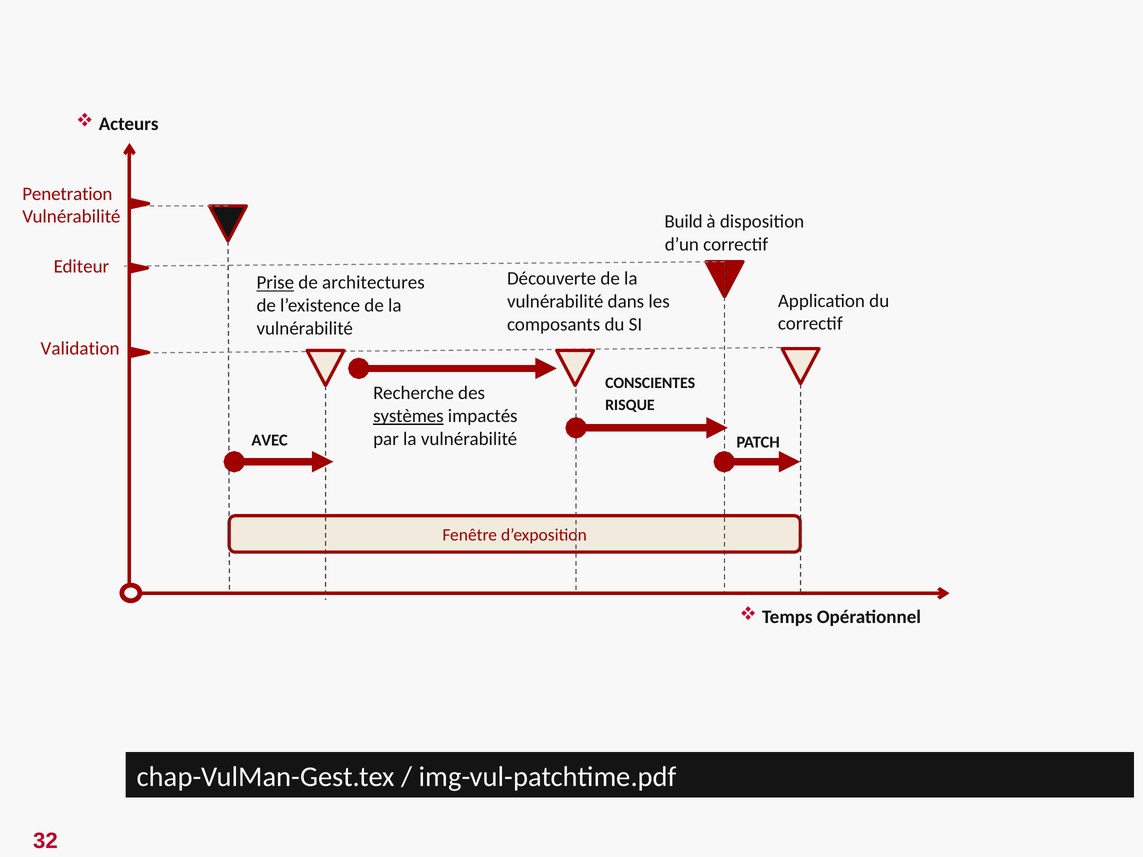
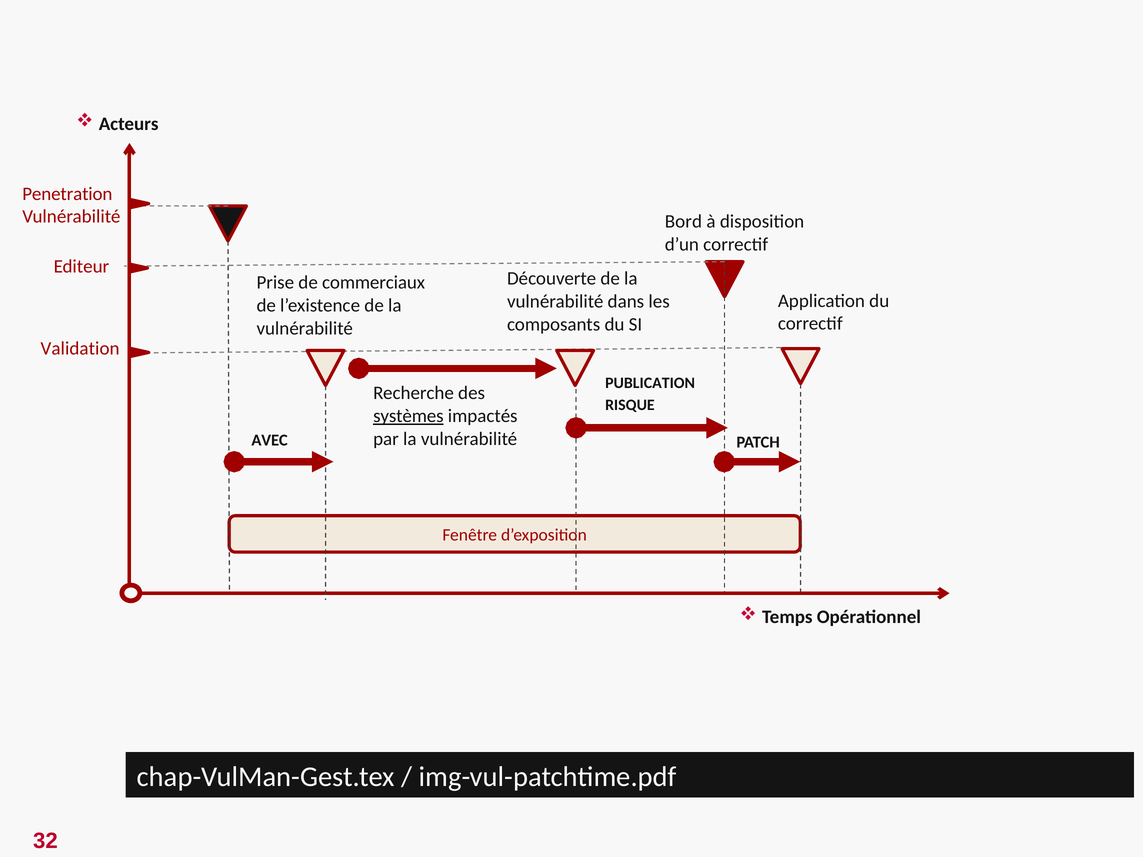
Build: Build -> Bord
Prise underline: present -> none
architectures: architectures -> commerciaux
CONSCIENTES: CONSCIENTES -> PUBLICATION
